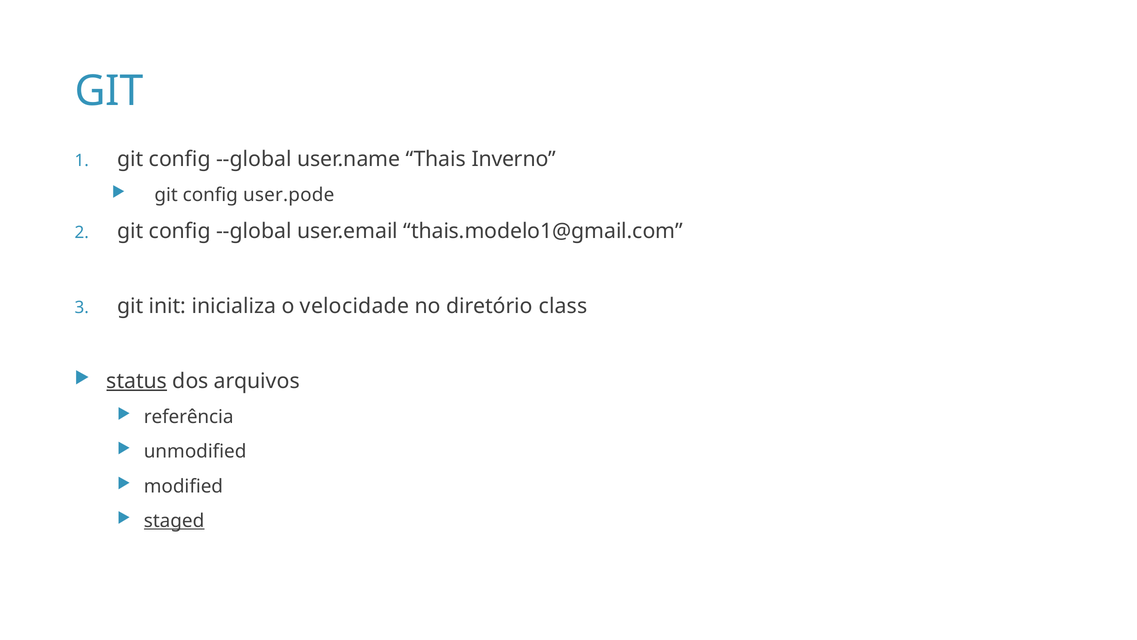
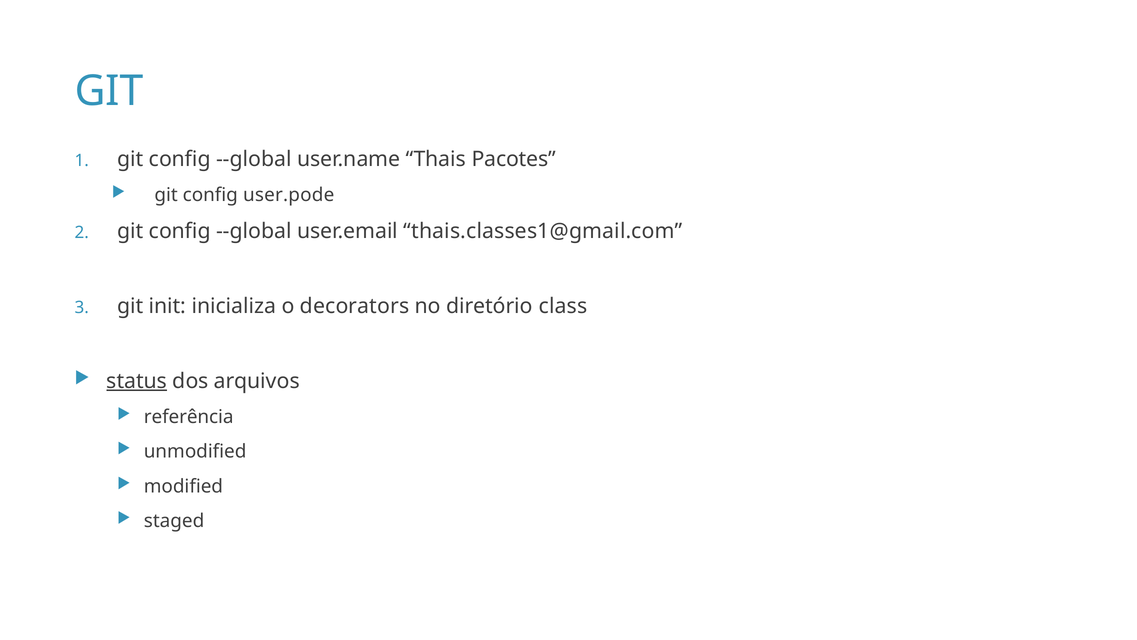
Inverno: Inverno -> Pacotes
thais.modelo1@gmail.com: thais.modelo1@gmail.com -> thais.classes1@gmail.com
velocidade: velocidade -> decorators
staged underline: present -> none
